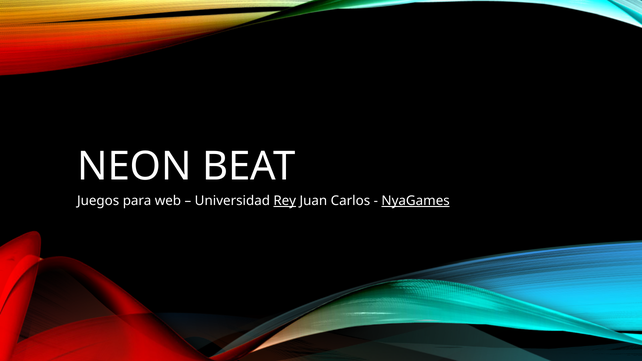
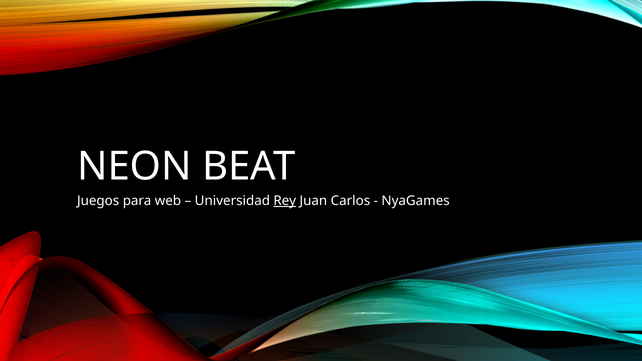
NyaGames underline: present -> none
